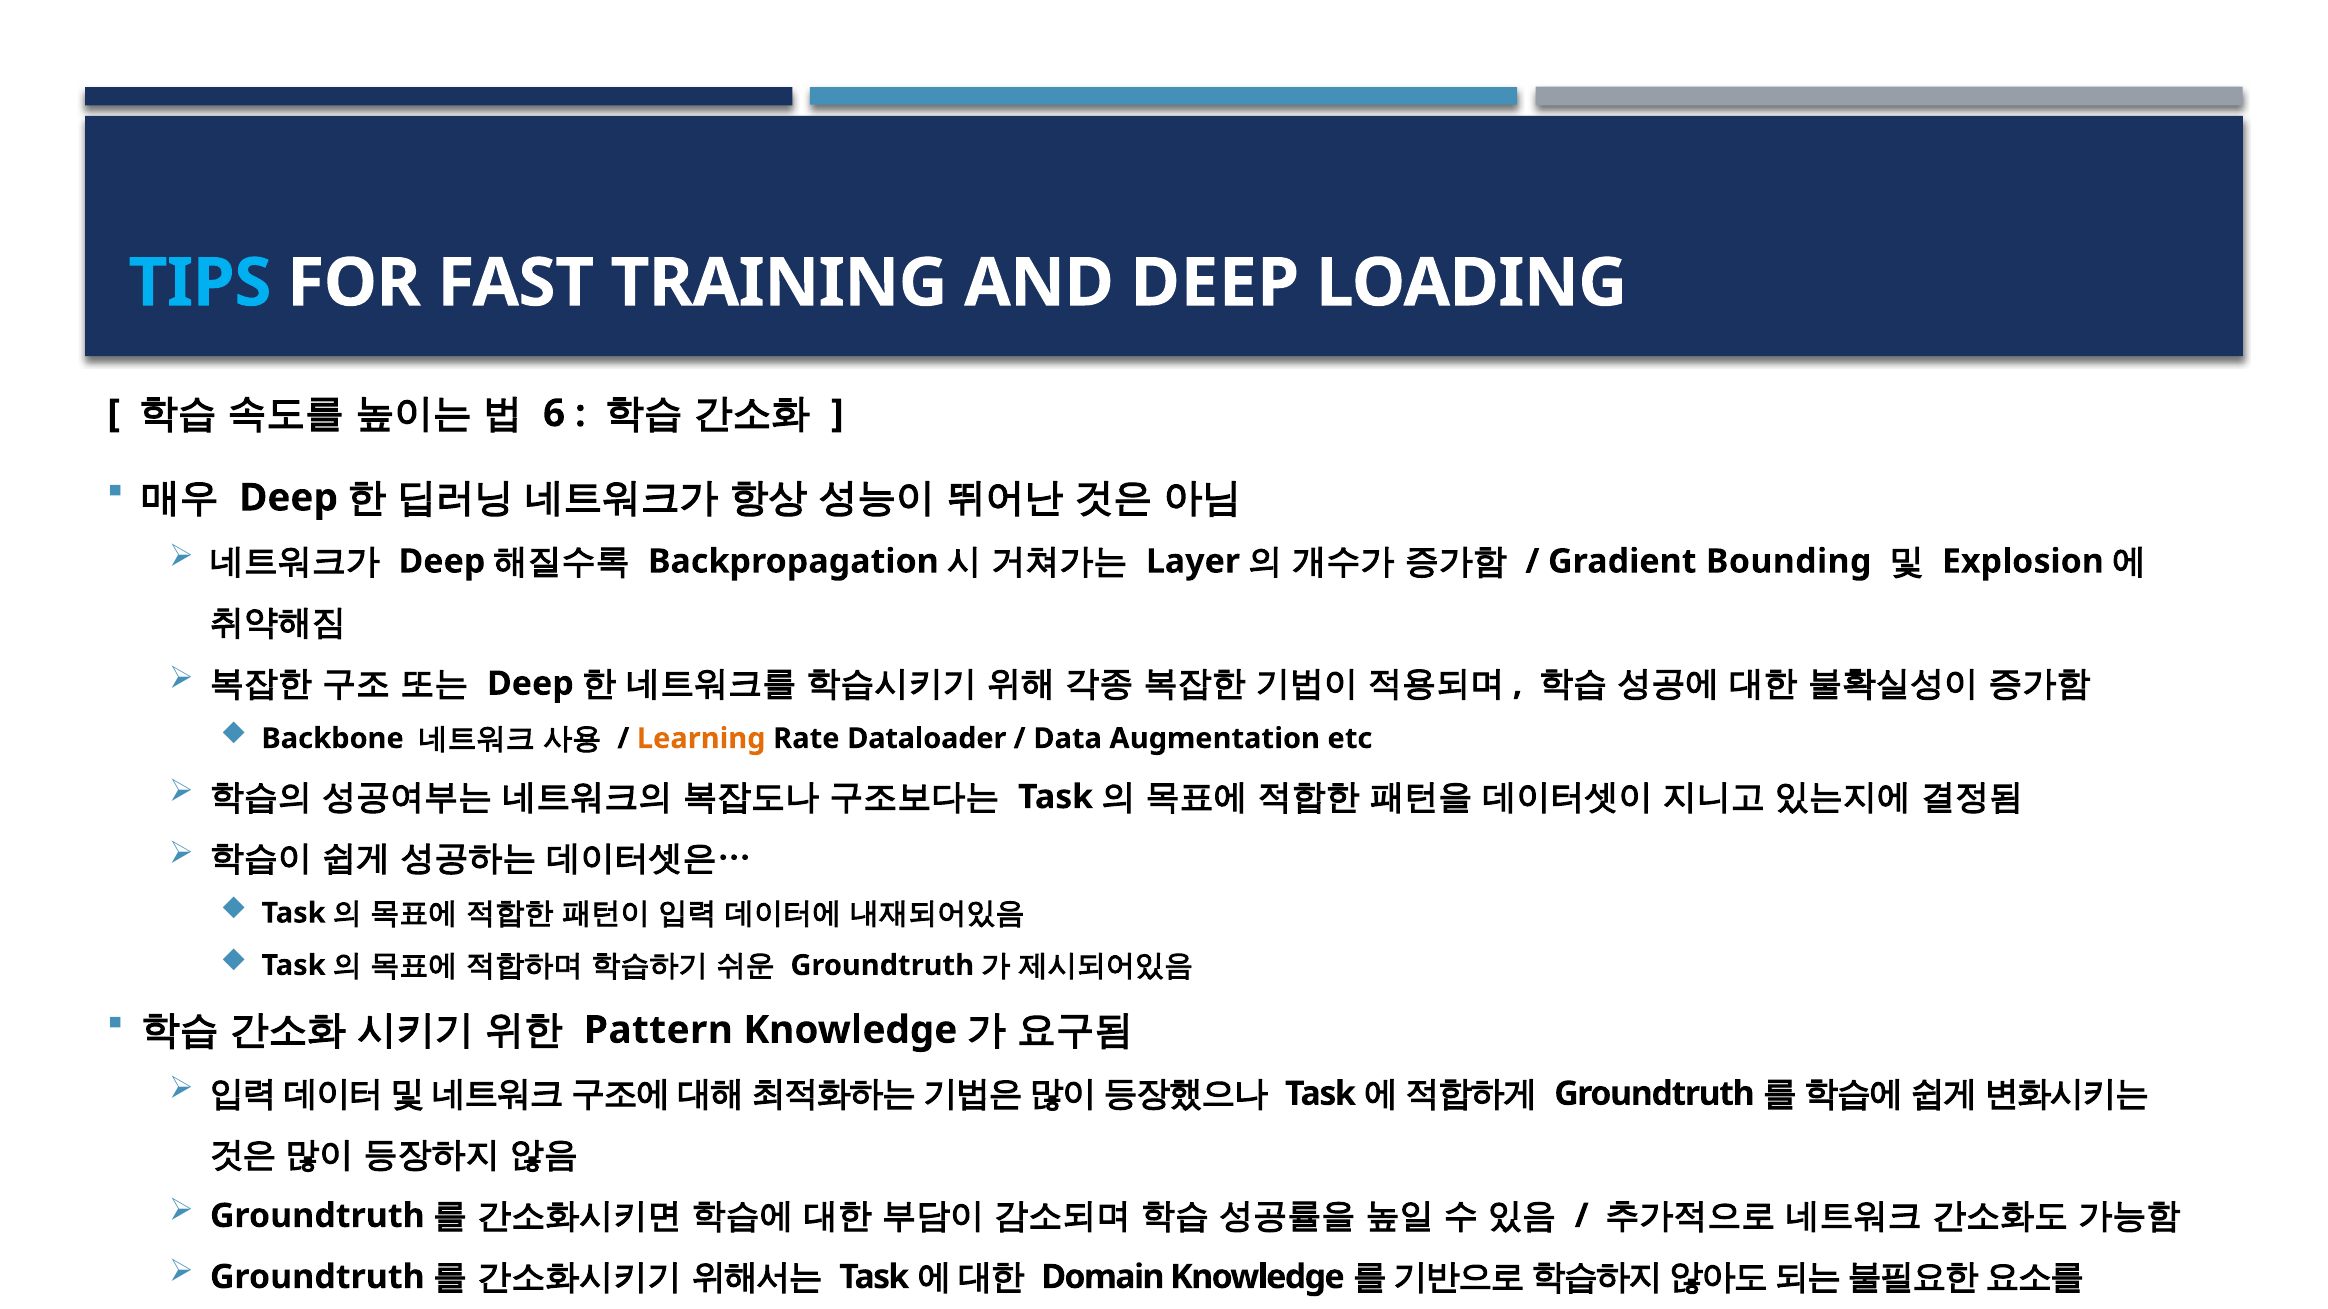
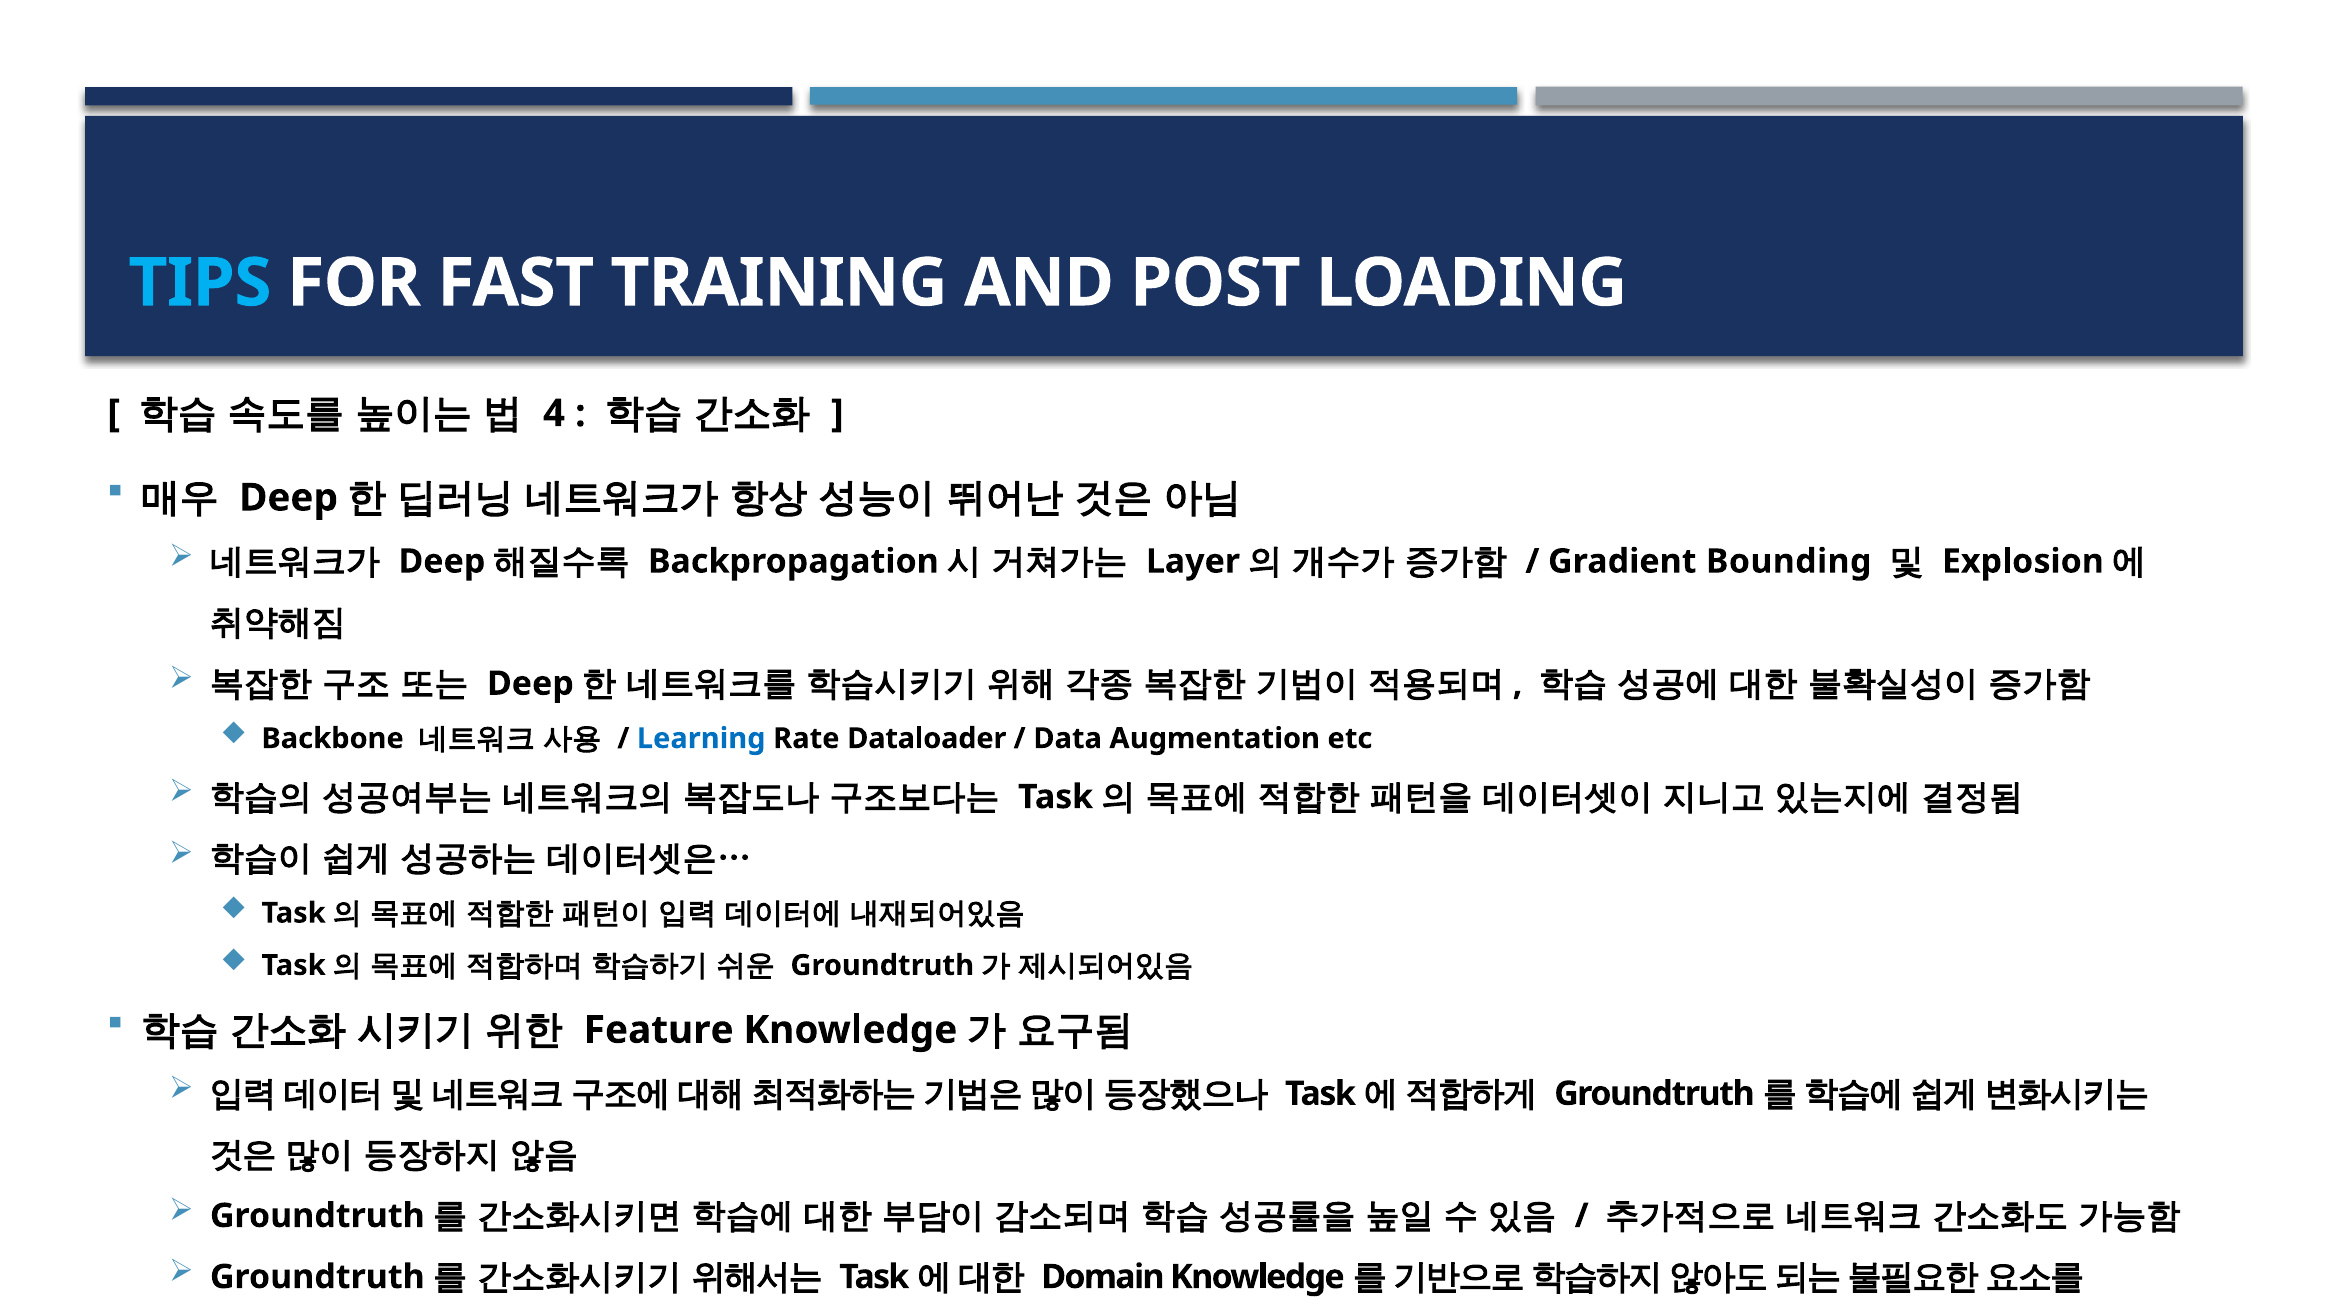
AND DEEP: DEEP -> POST
6: 6 -> 4
Learning colour: orange -> blue
Pattern: Pattern -> Feature
